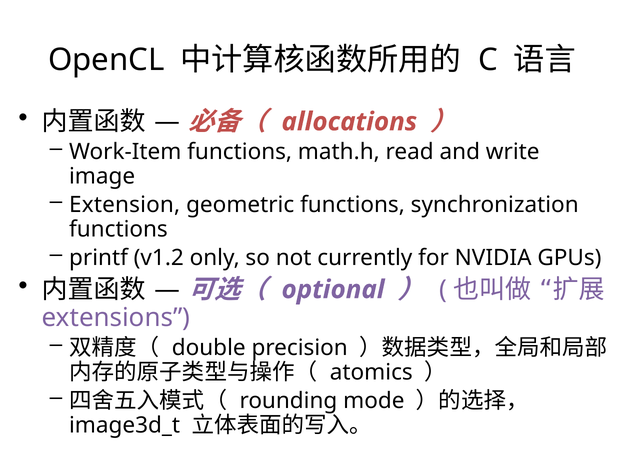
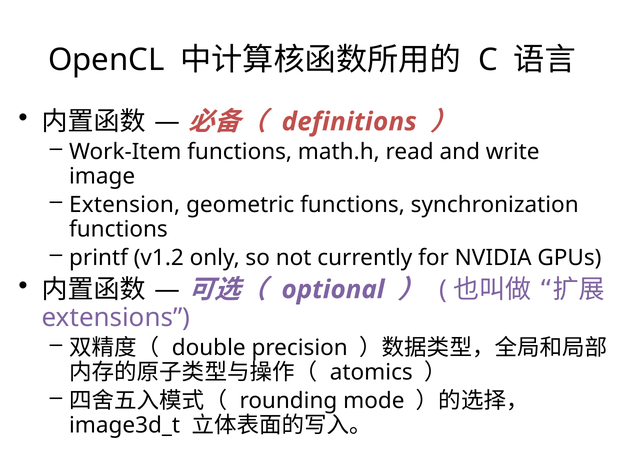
allocations: allocations -> definitions
